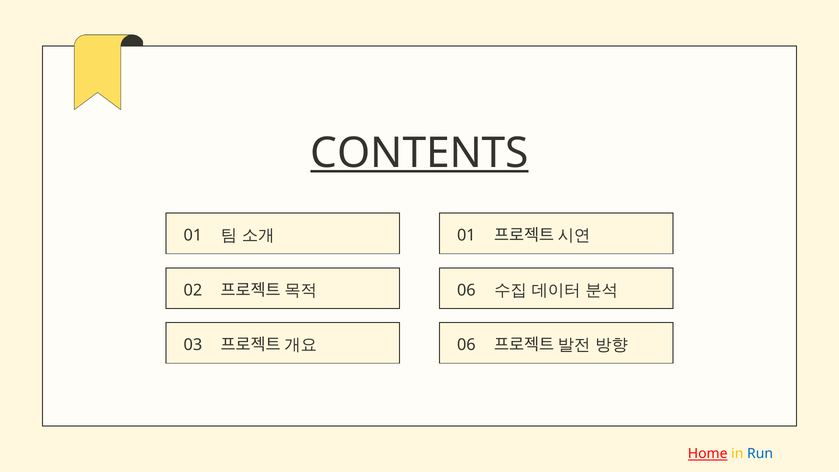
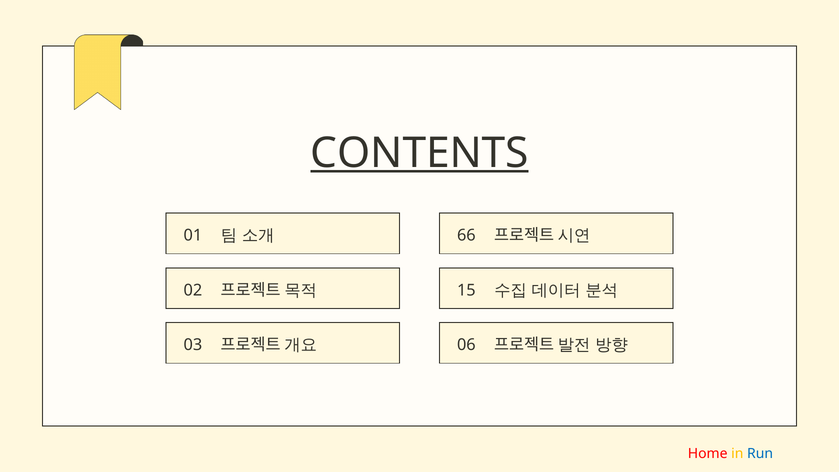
01 01: 01 -> 66
02 06: 06 -> 15
Home underline: present -> none
